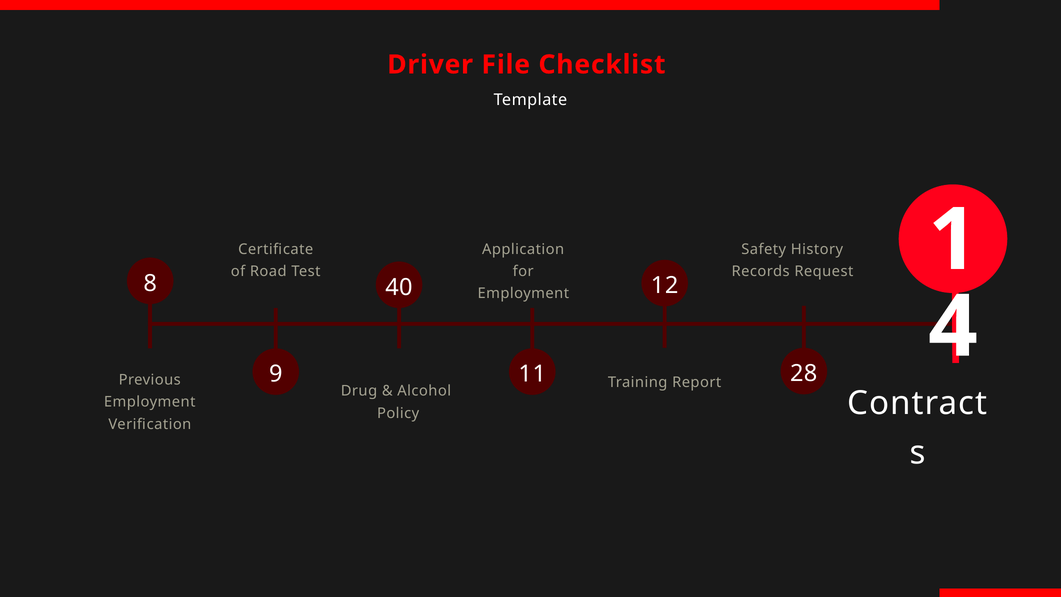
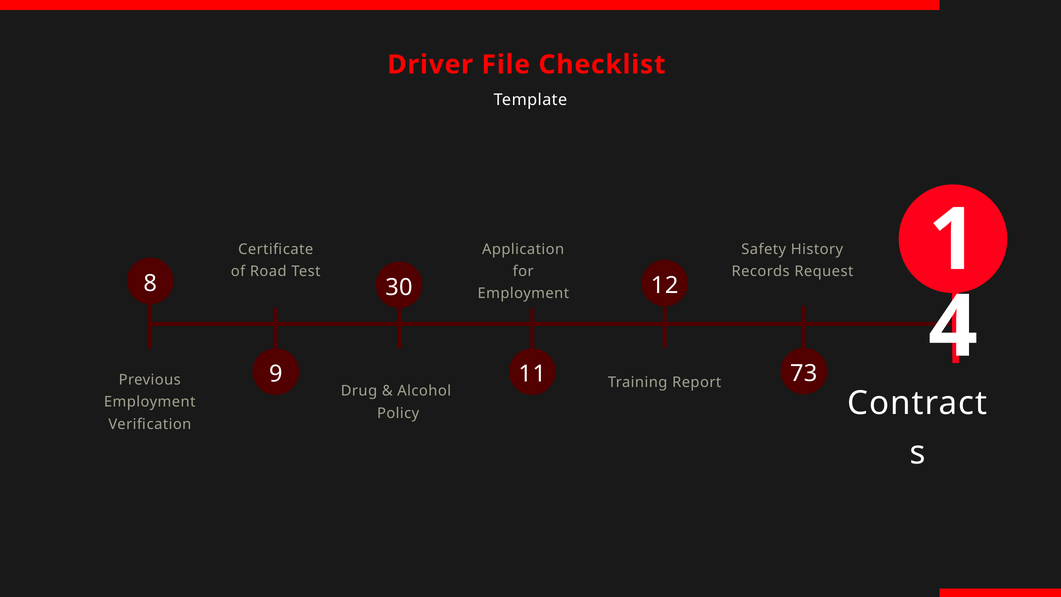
40: 40 -> 30
28: 28 -> 73
